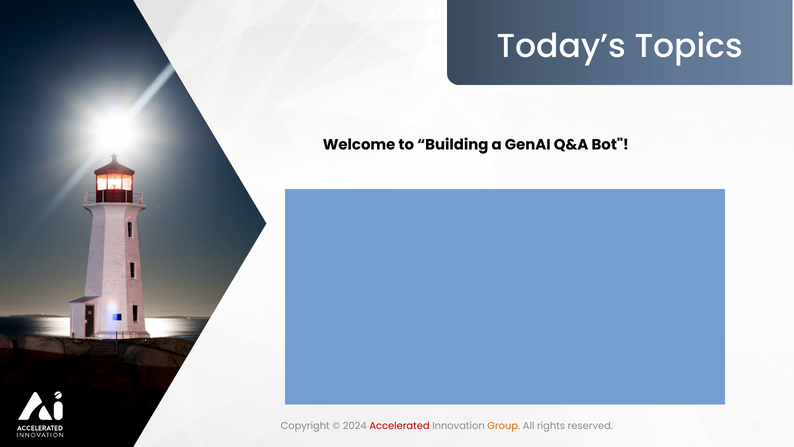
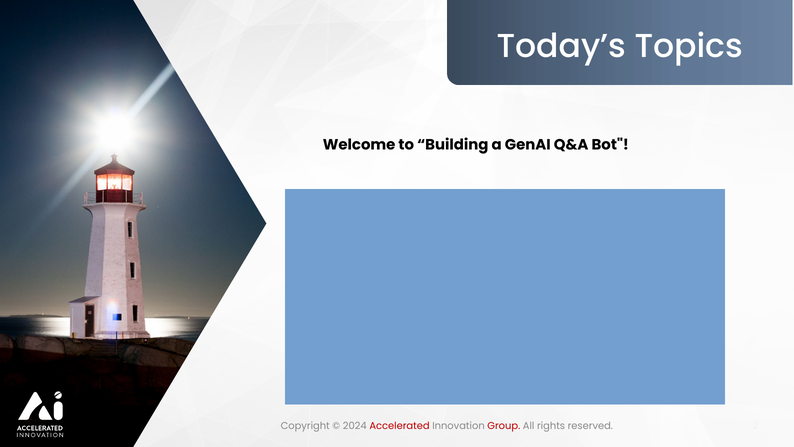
Group colour: orange -> red
